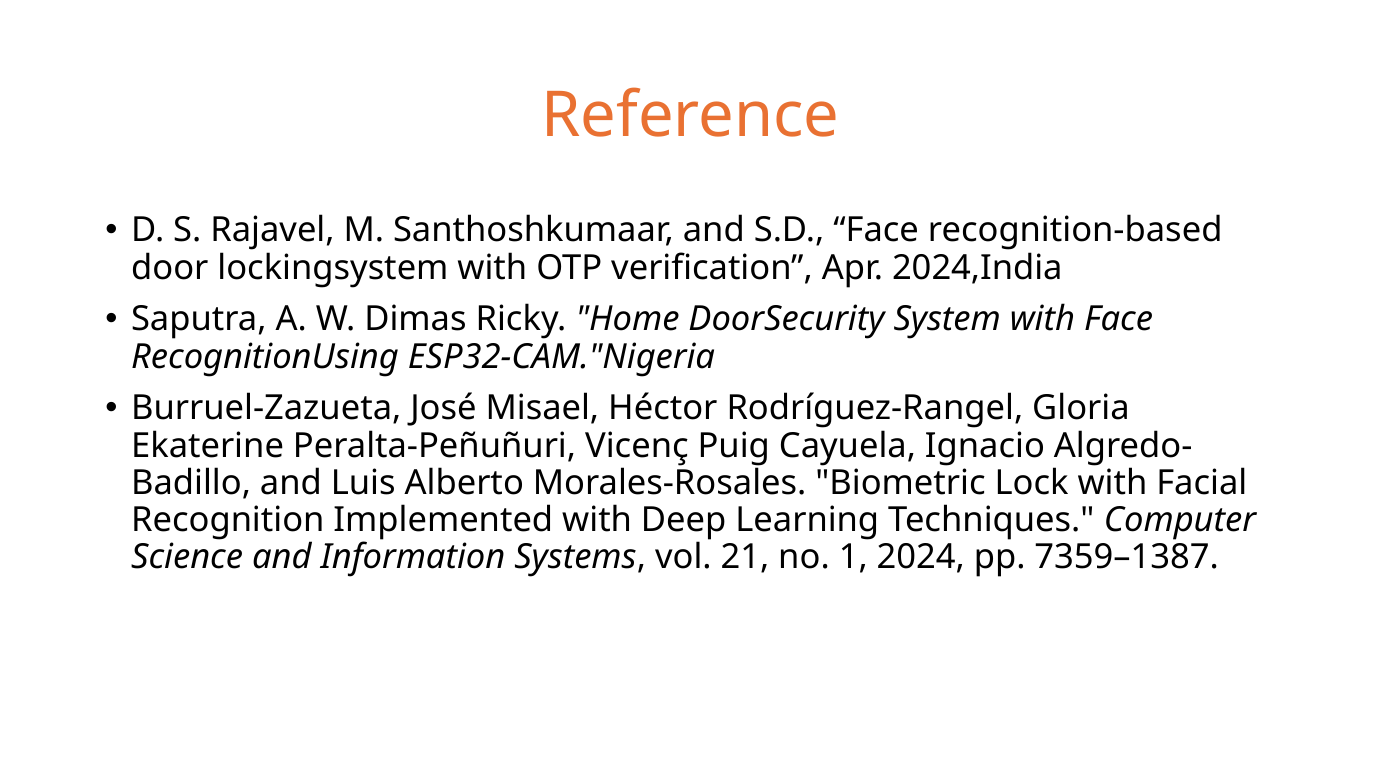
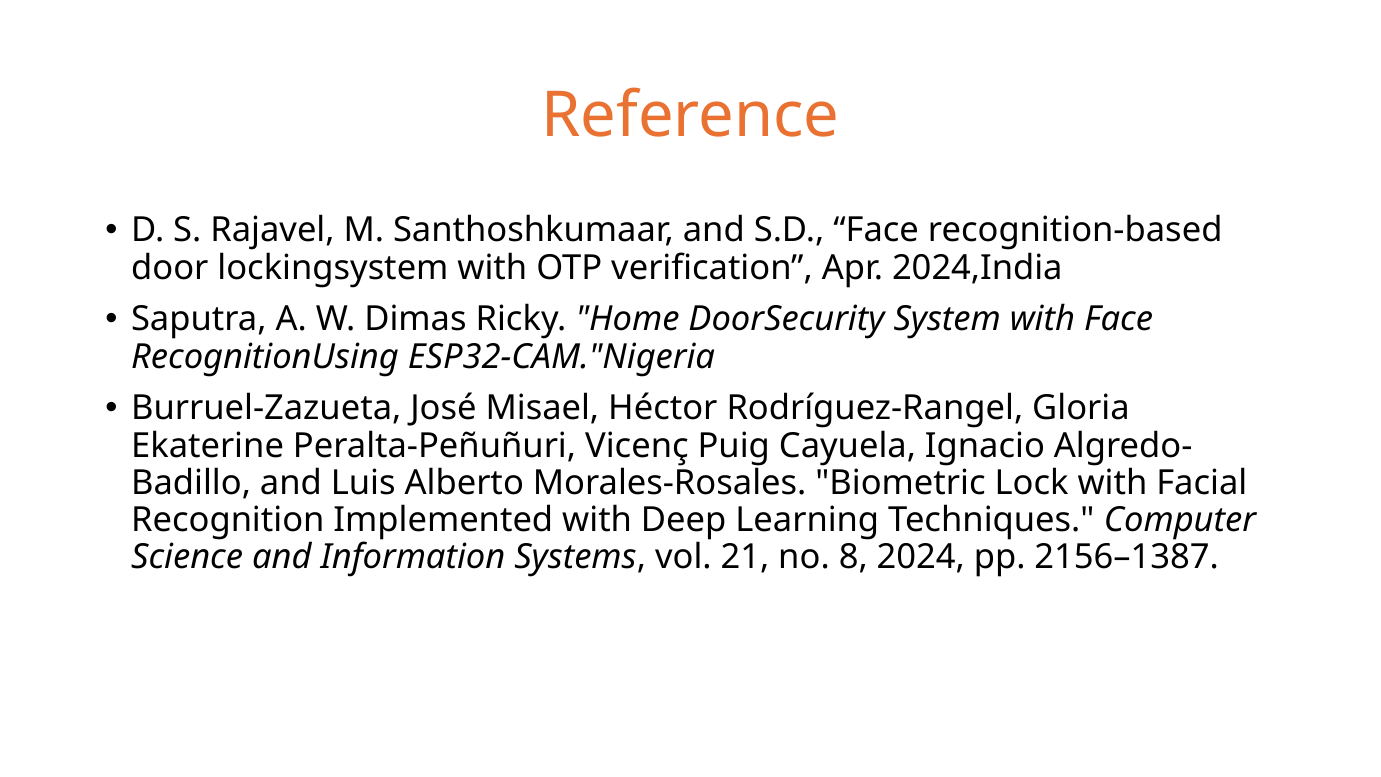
1: 1 -> 8
7359–1387: 7359–1387 -> 2156–1387
